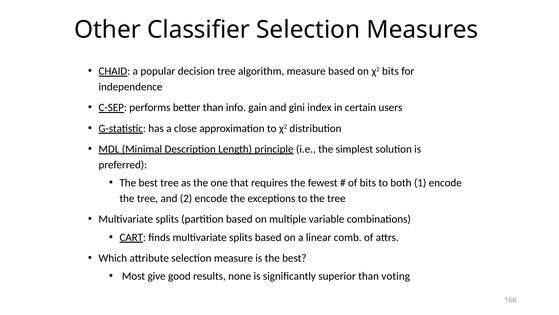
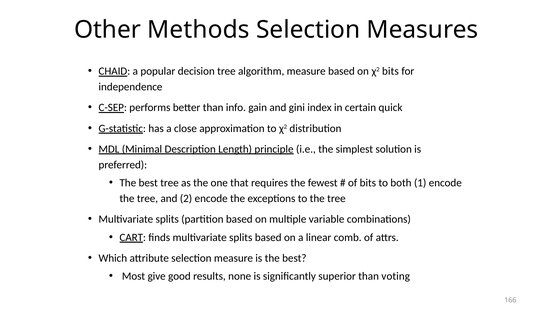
Classifier: Classifier -> Methods
users: users -> quick
